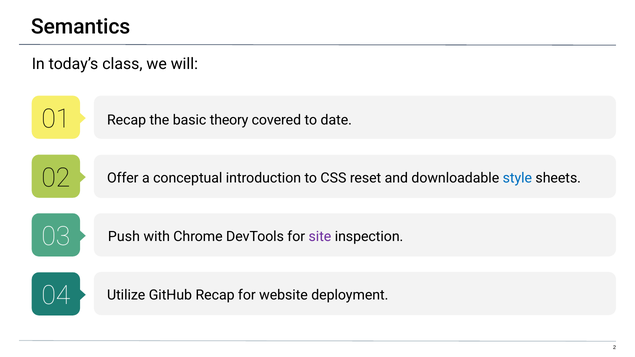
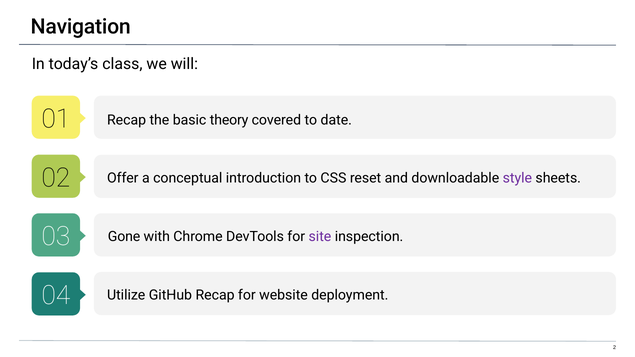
Semantics: Semantics -> Navigation
style colour: blue -> purple
Push: Push -> Gone
